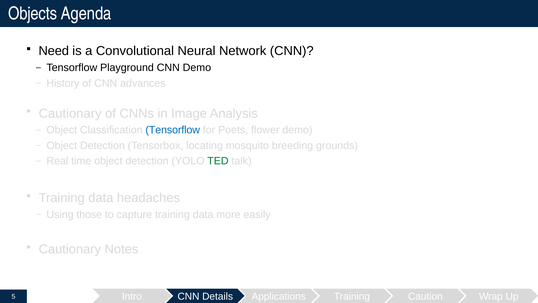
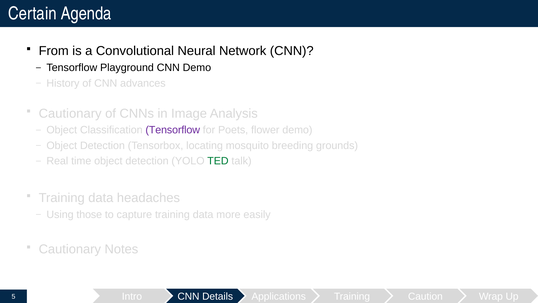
Objects: Objects -> Certain
Need: Need -> From
Tensorflow at (173, 130) colour: blue -> purple
